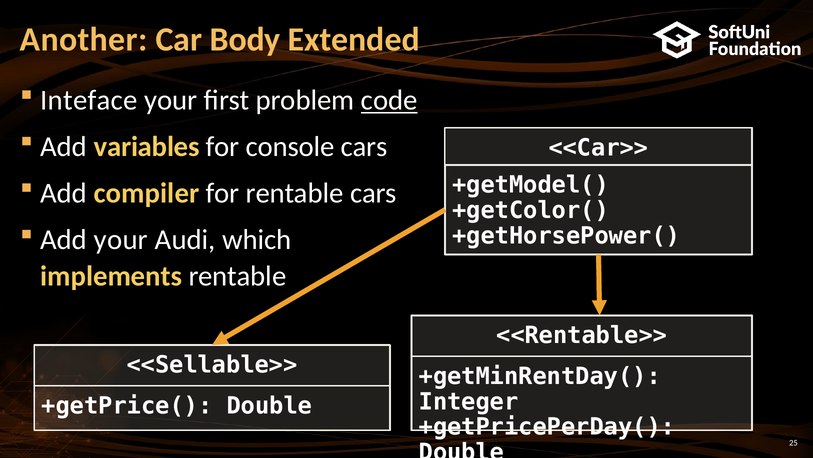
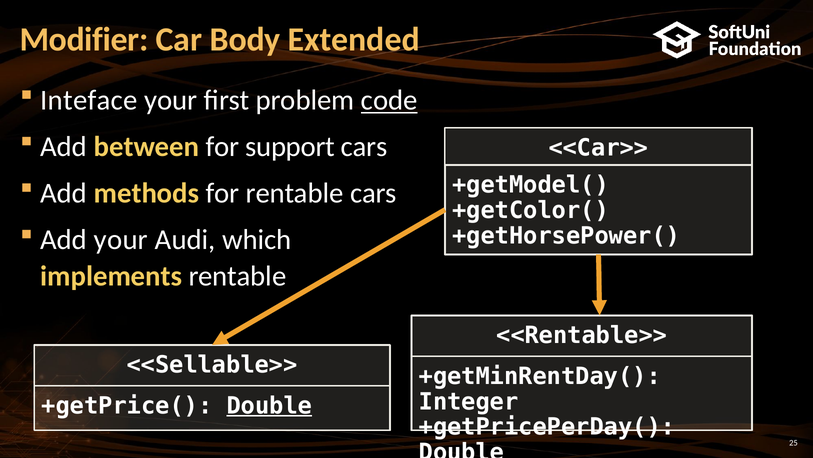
Another: Another -> Modifier
variables: variables -> between
console: console -> support
compiler: compiler -> methods
Double at (269, 405) underline: none -> present
